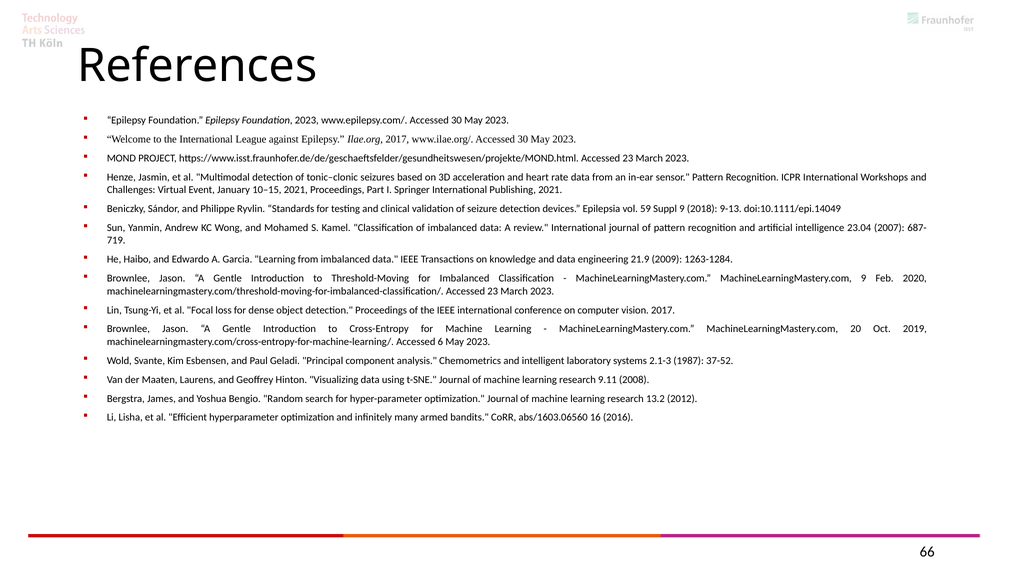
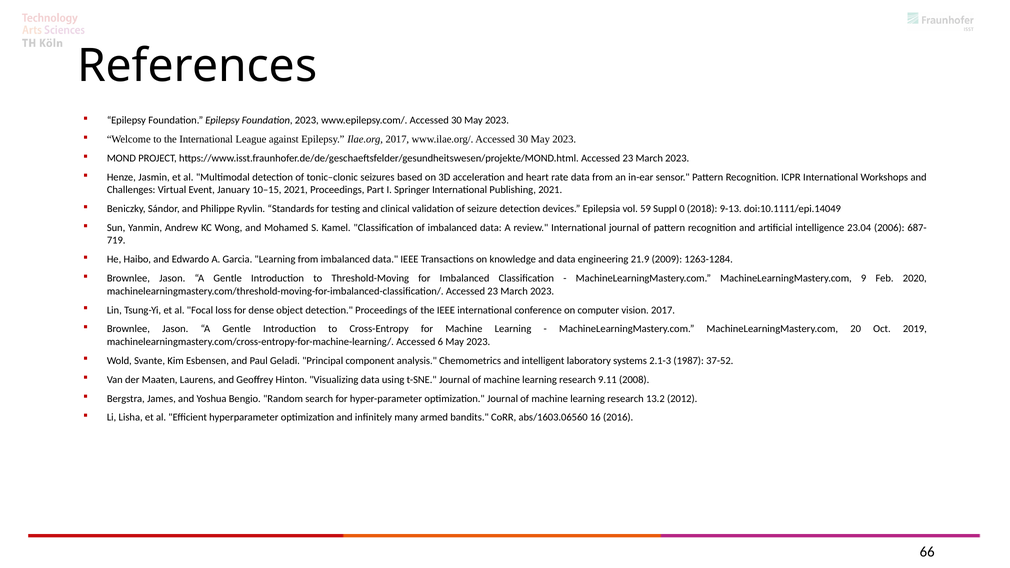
Suppl 9: 9 -> 0
2007: 2007 -> 2006
